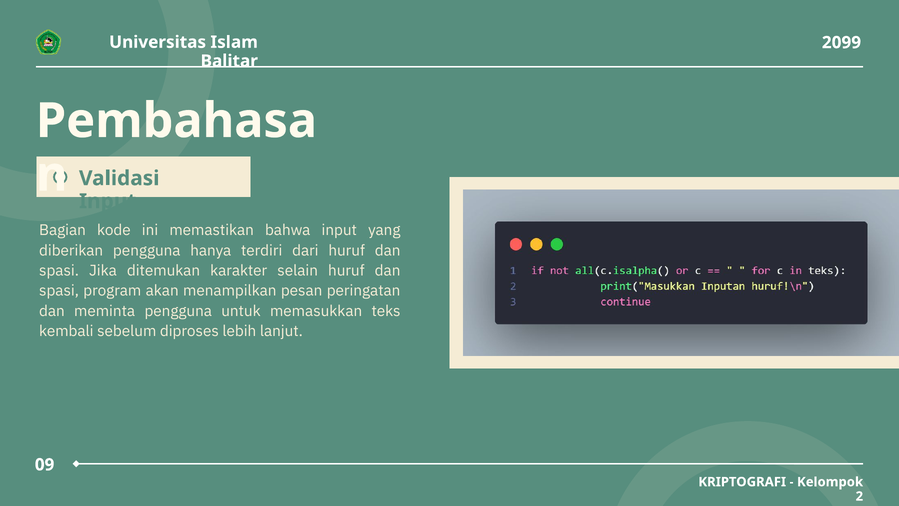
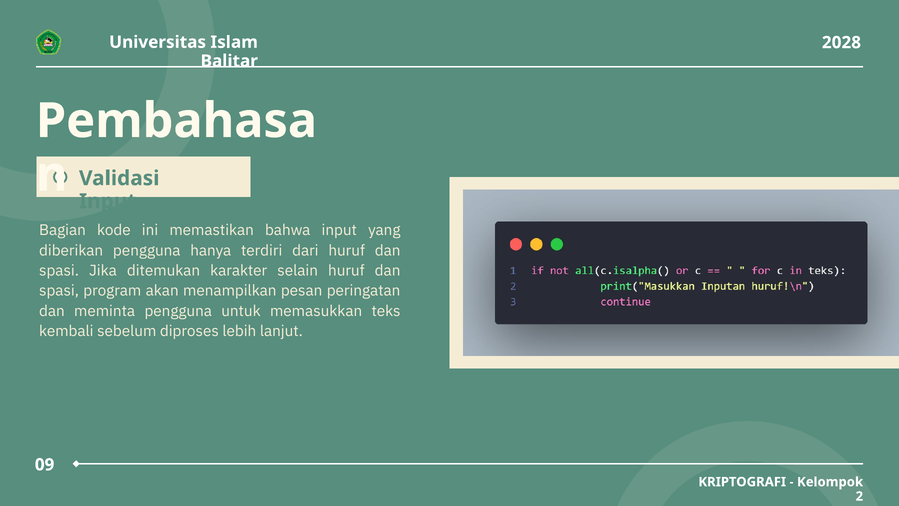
2099: 2099 -> 2028
